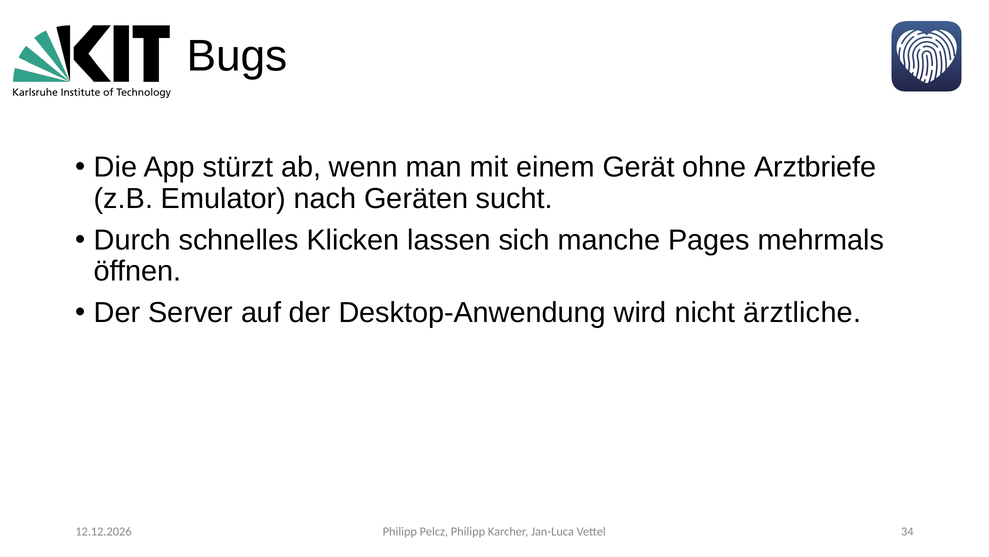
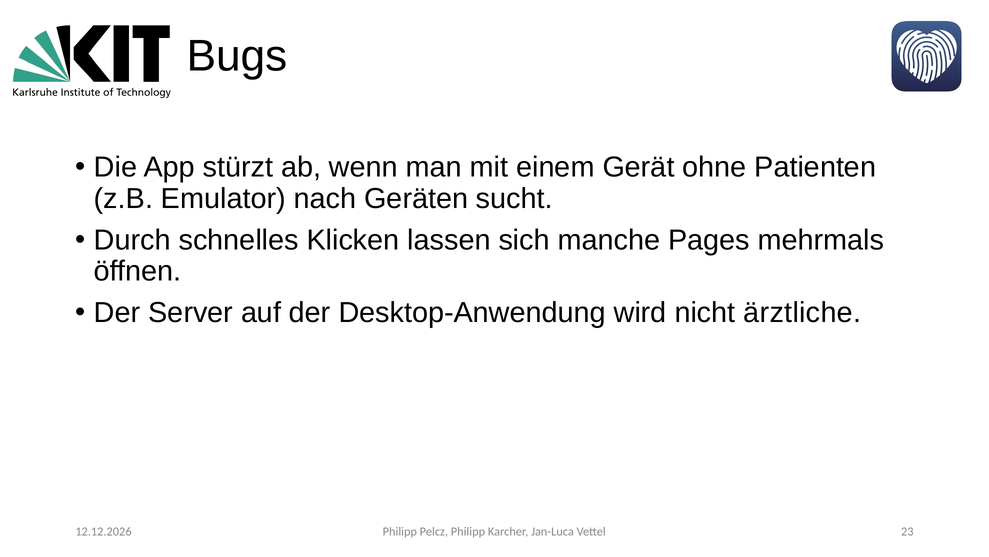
Arztbriefe: Arztbriefe -> Patienten
34: 34 -> 23
